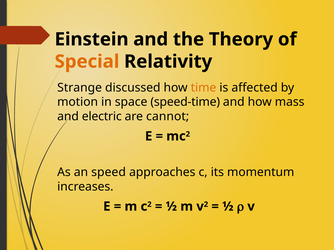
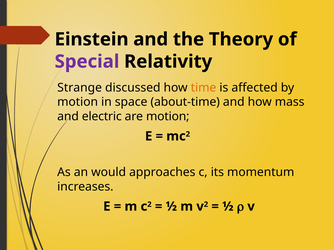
Special colour: orange -> purple
speed-time: speed-time -> about-time
are cannot: cannot -> motion
speed: speed -> would
